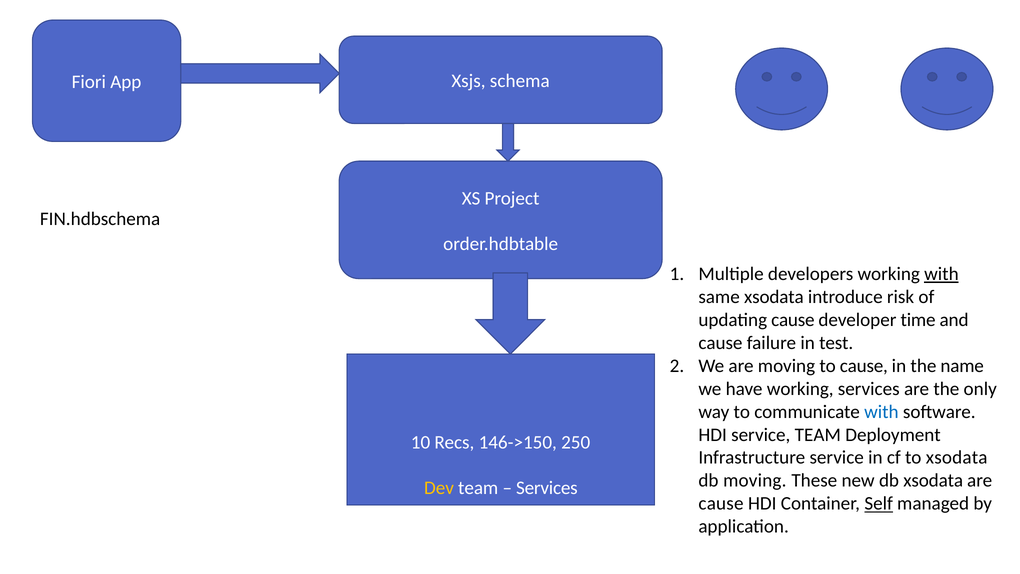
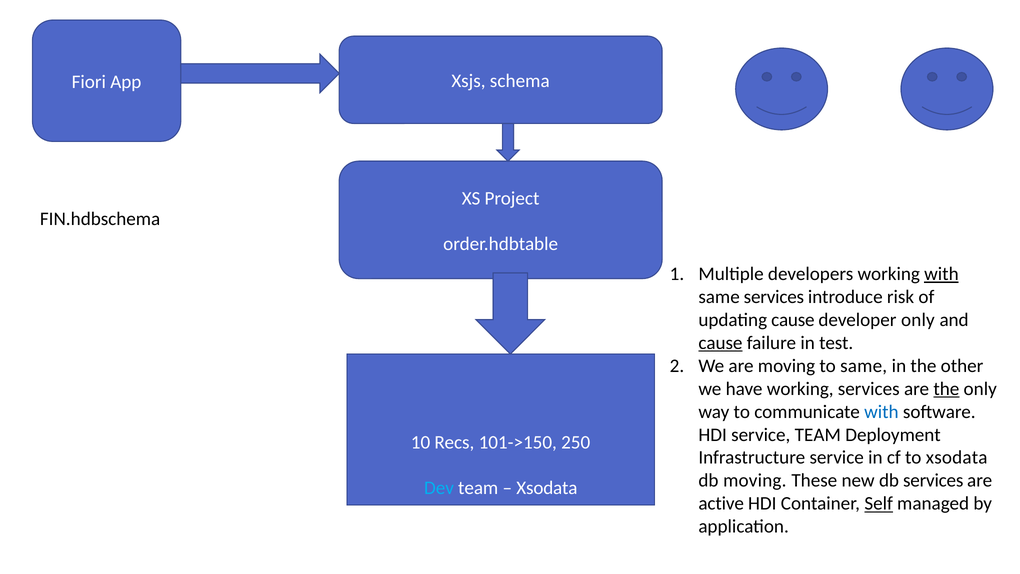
same xsodata: xsodata -> services
developer time: time -> only
cause at (720, 343) underline: none -> present
to cause: cause -> same
name: name -> other
the at (946, 389) underline: none -> present
146->150: 146->150 -> 101->150
db xsodata: xsodata -> services
Dev colour: yellow -> light blue
Services at (547, 488): Services -> Xsodata
cause at (721, 503): cause -> active
